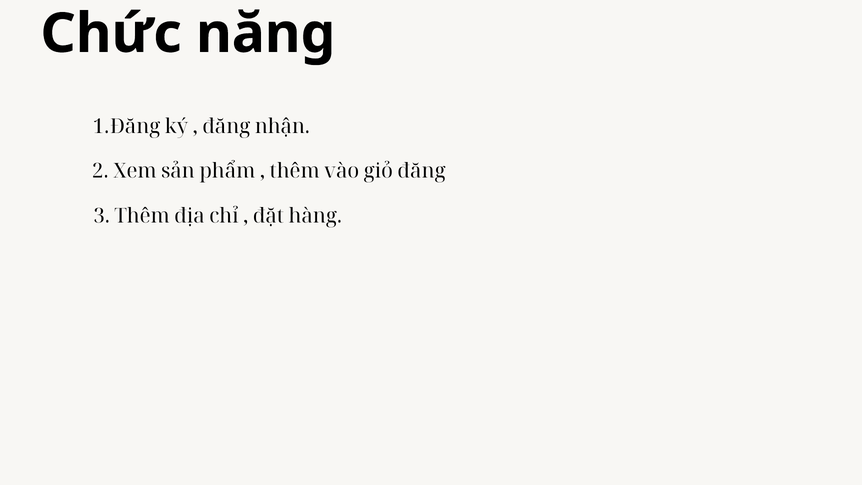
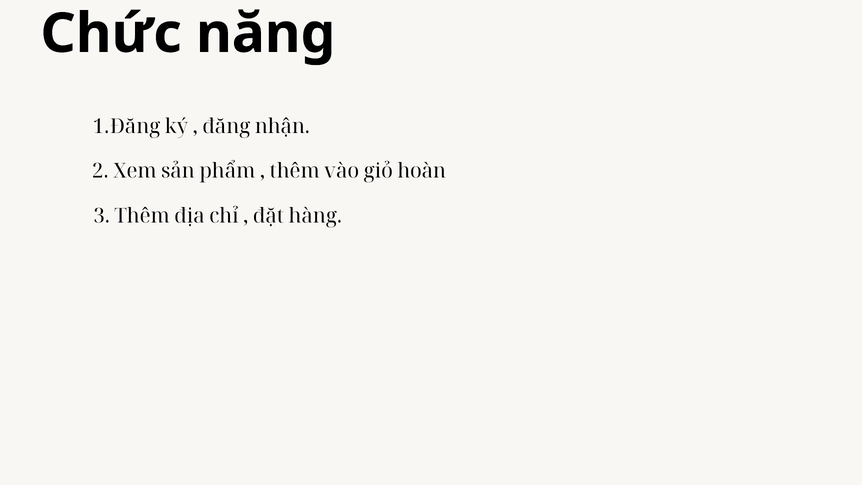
giỏ đăng: đăng -> hoàn
